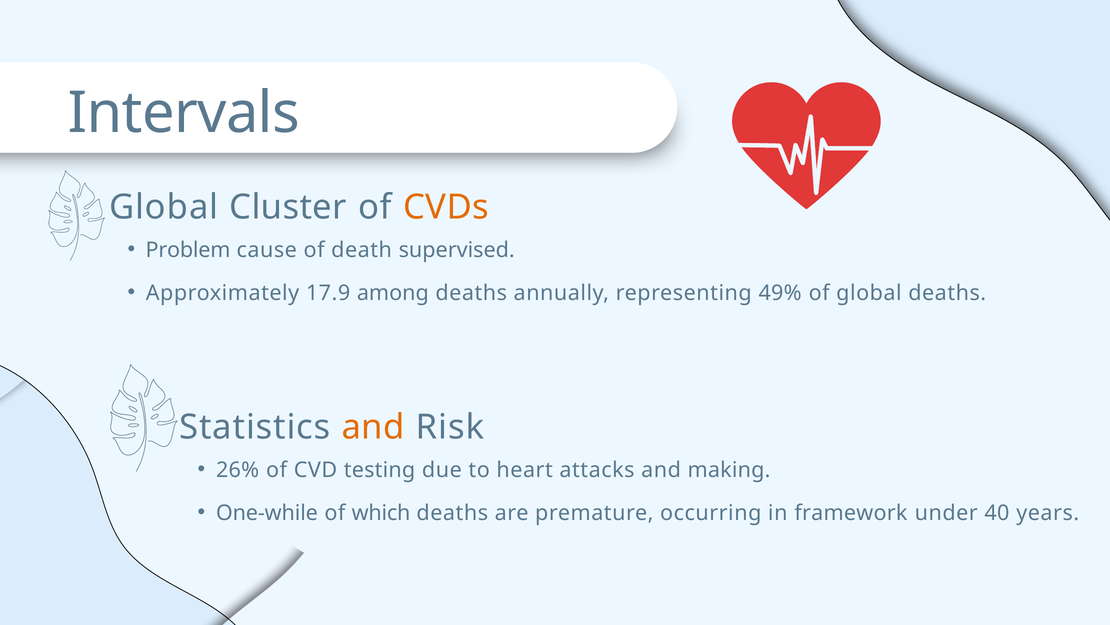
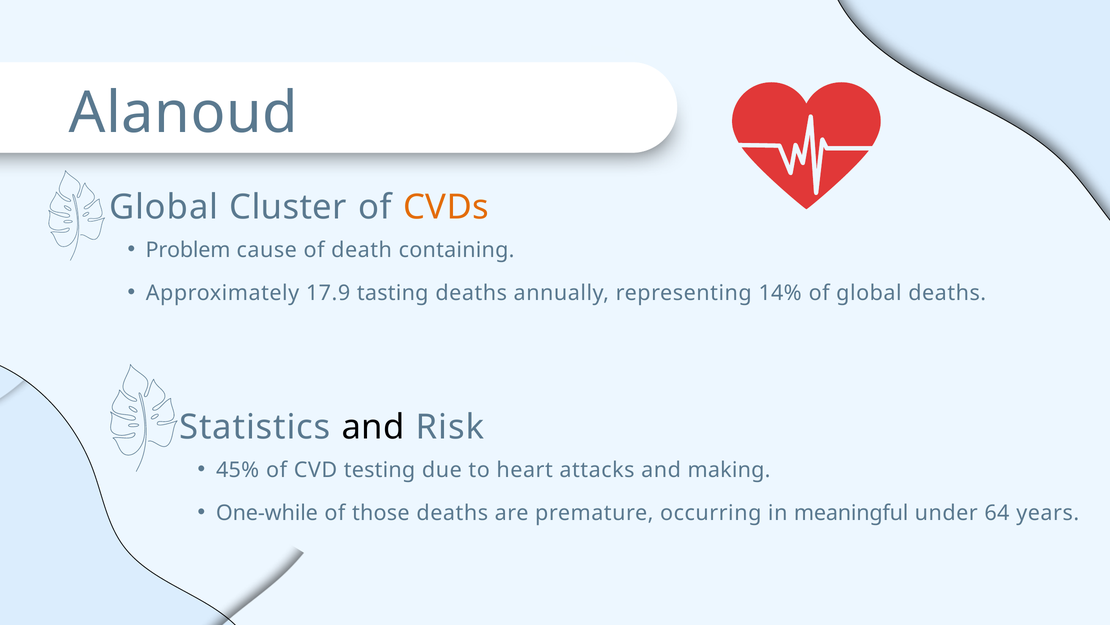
Intervals: Intervals -> Alanoud
supervised: supervised -> containing
among: among -> tasting
49%: 49% -> 14%
and at (373, 427) colour: orange -> black
26%: 26% -> 45%
which: which -> those
framework: framework -> meaningful
40: 40 -> 64
